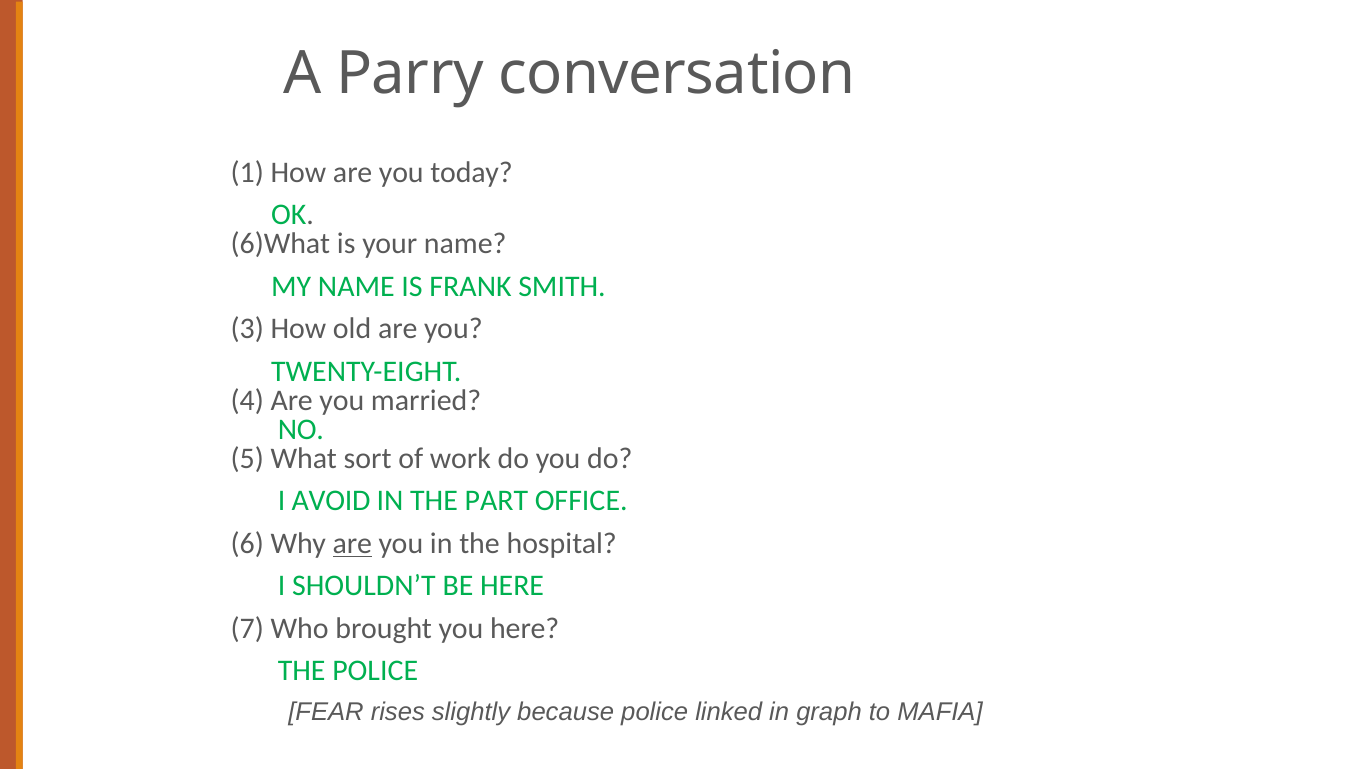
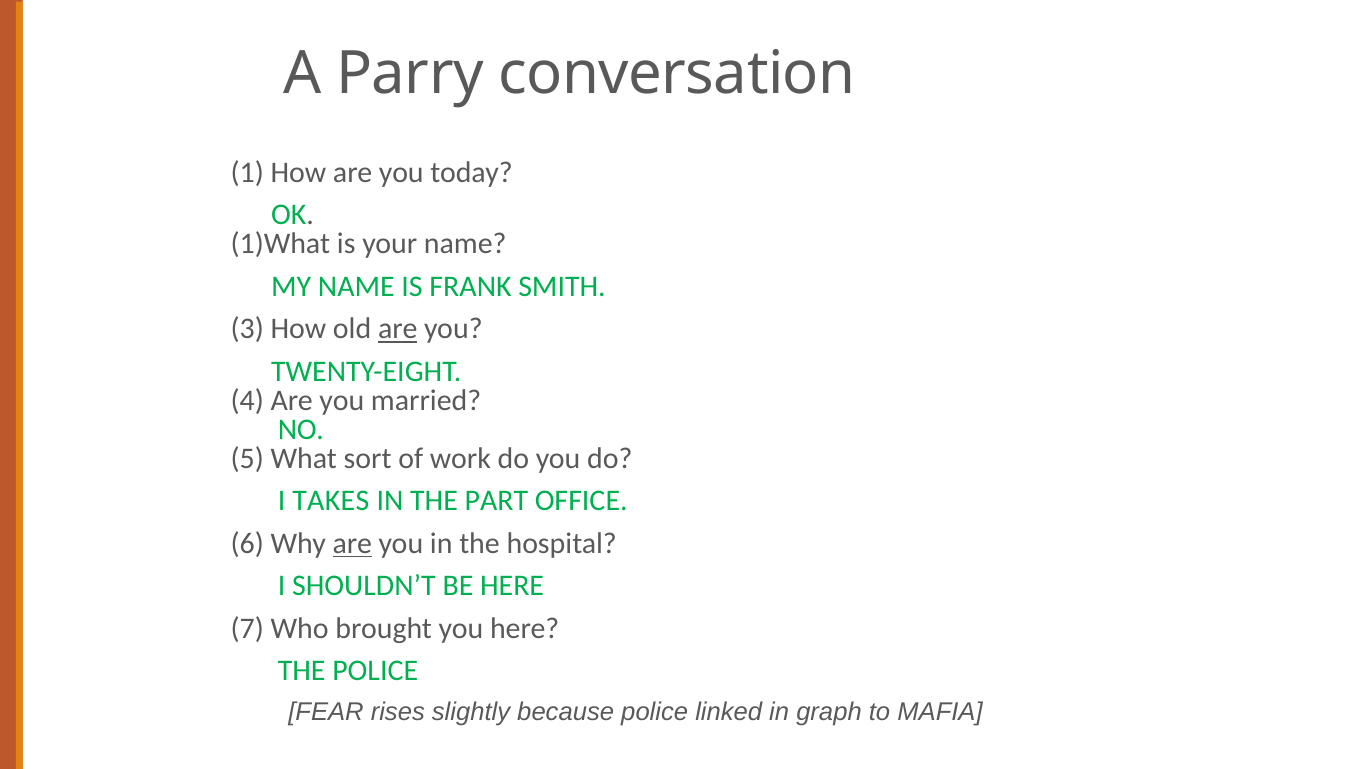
6)What: 6)What -> 1)What
are at (398, 329) underline: none -> present
AVOID: AVOID -> TAKES
